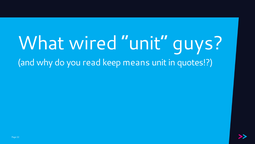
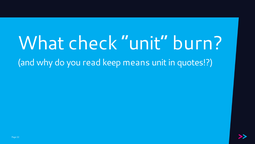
wired: wired -> check
guys: guys -> burn
